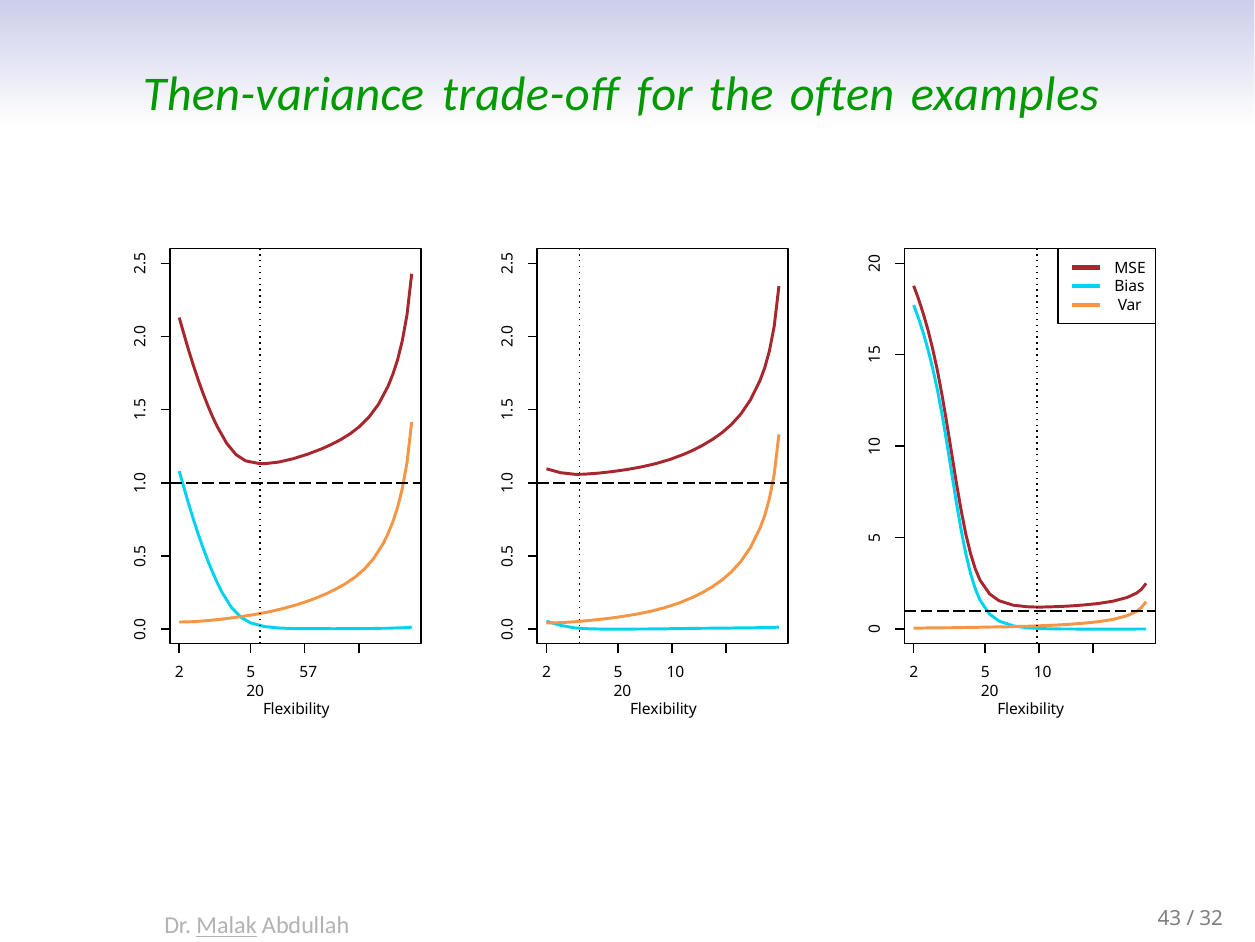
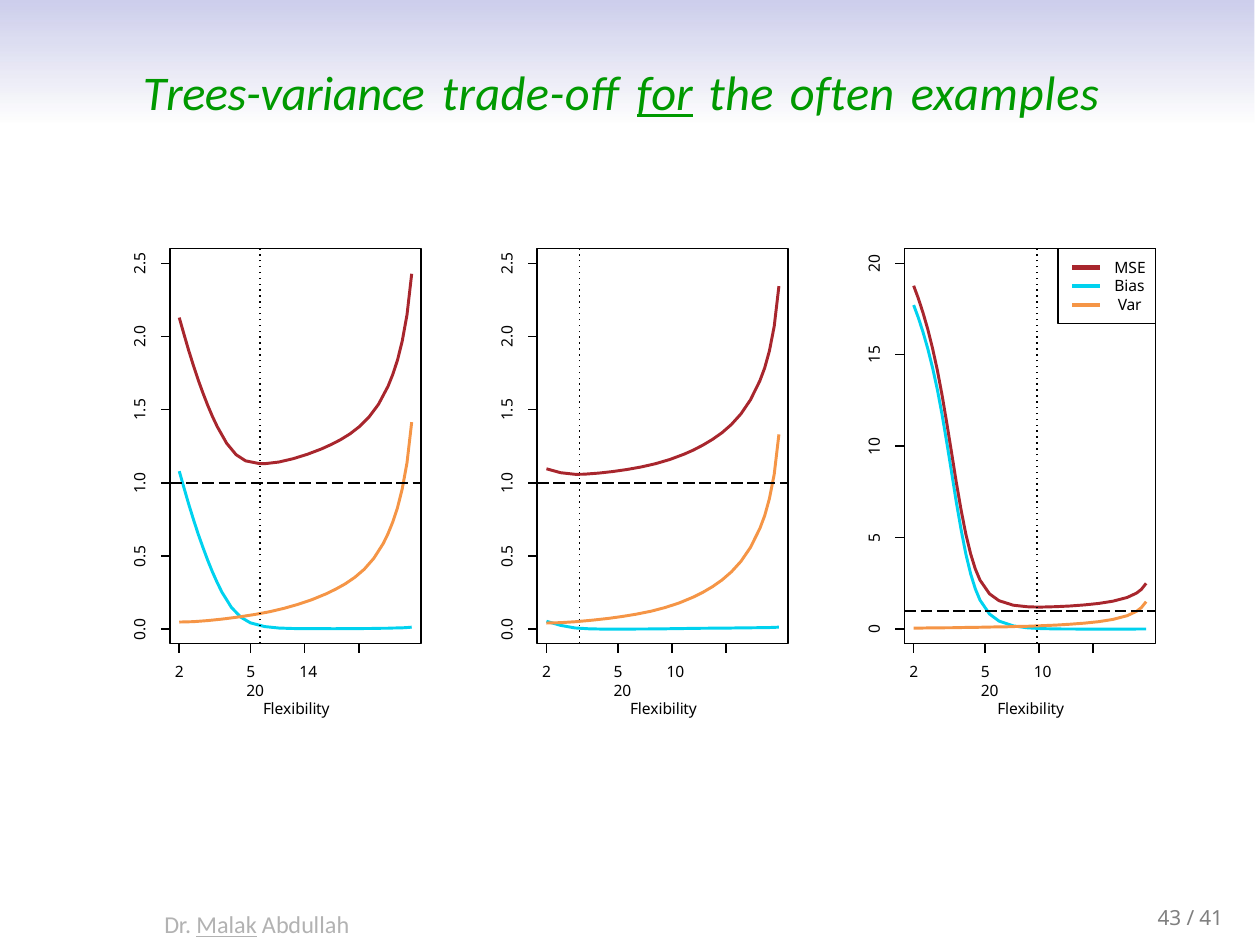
Then-variance: Then-variance -> Trees-variance
for underline: none -> present
57: 57 -> 14
32: 32 -> 41
